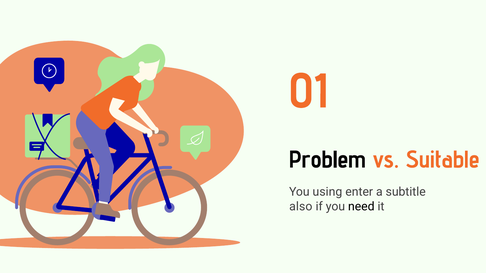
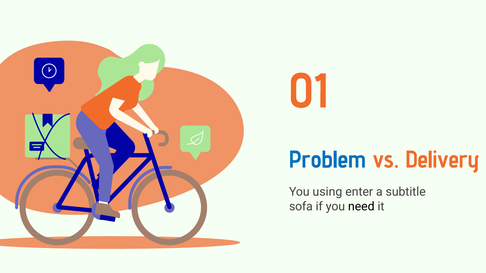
Problem colour: black -> blue
Suitable: Suitable -> Delivery
also: also -> sofa
